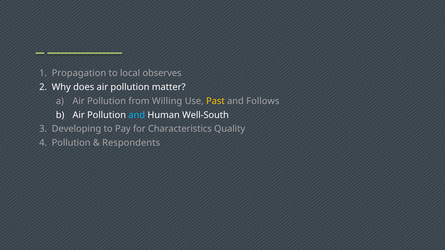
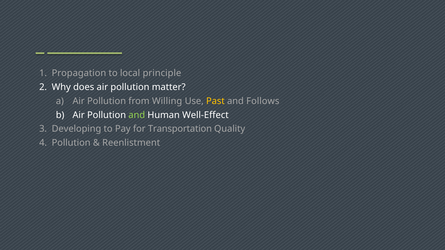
observes: observes -> principle
and at (137, 115) colour: light blue -> light green
Well-South: Well-South -> Well-Effect
Characteristics: Characteristics -> Transportation
Respondents: Respondents -> Reenlistment
